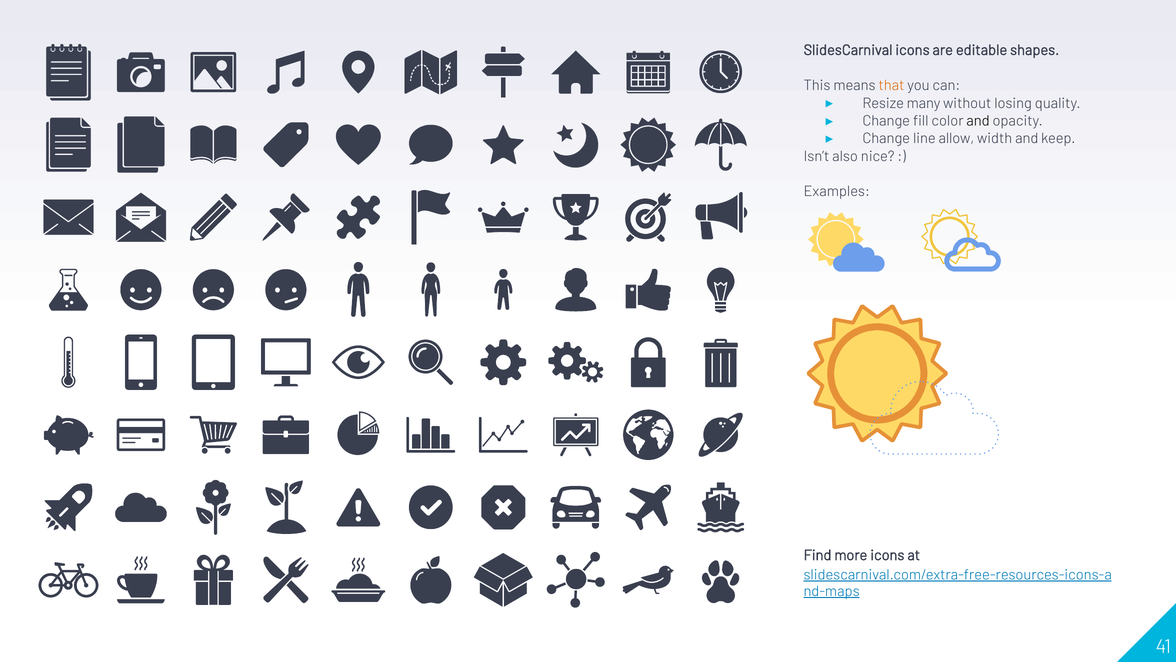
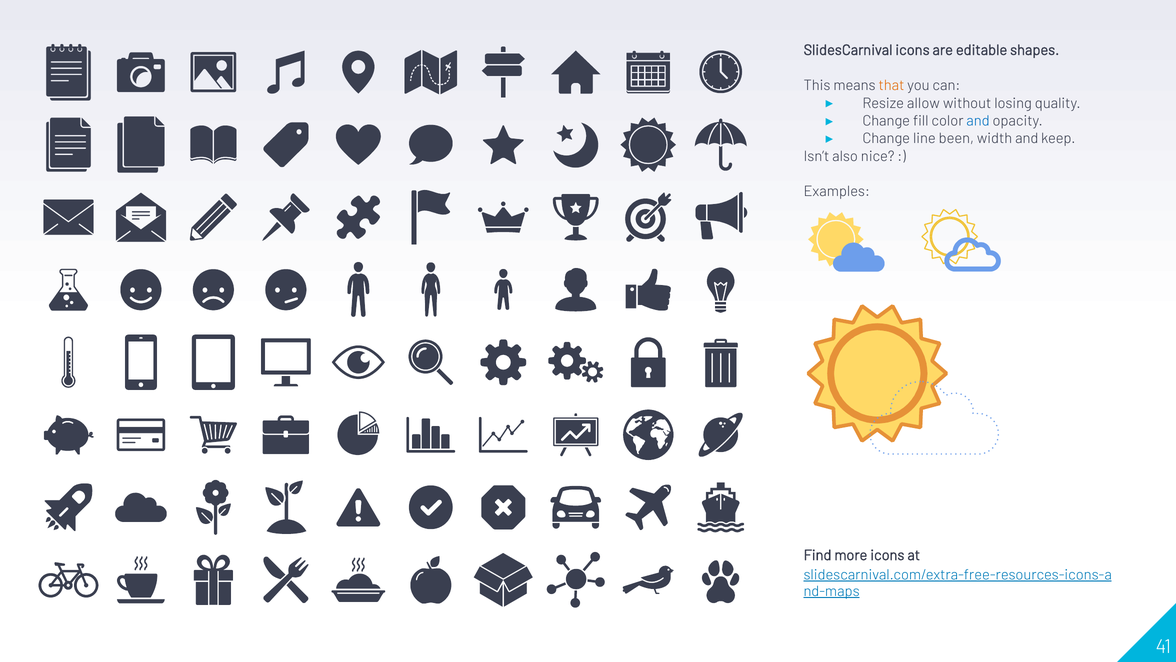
many: many -> allow
and at (978, 121) colour: black -> blue
allow: allow -> been
